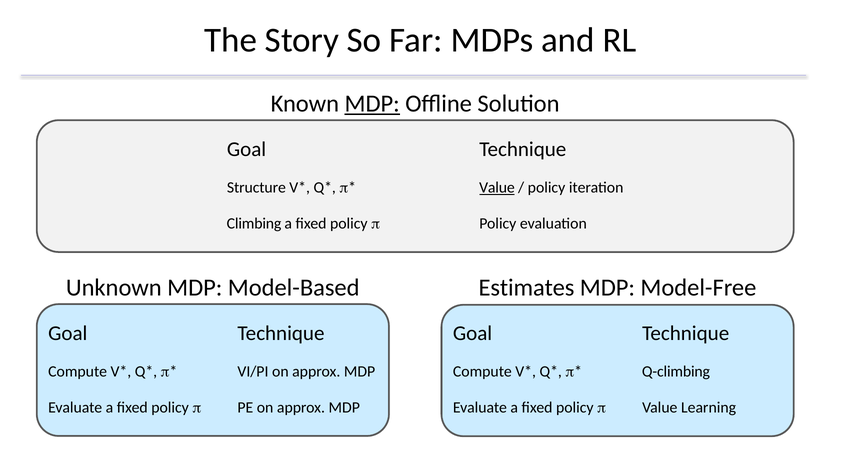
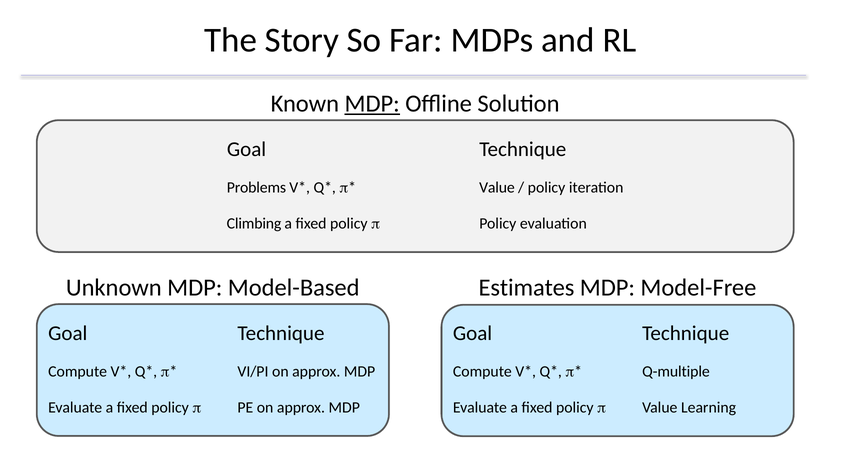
Structure: Structure -> Problems
Value at (497, 188) underline: present -> none
Q-climbing: Q-climbing -> Q-multiple
